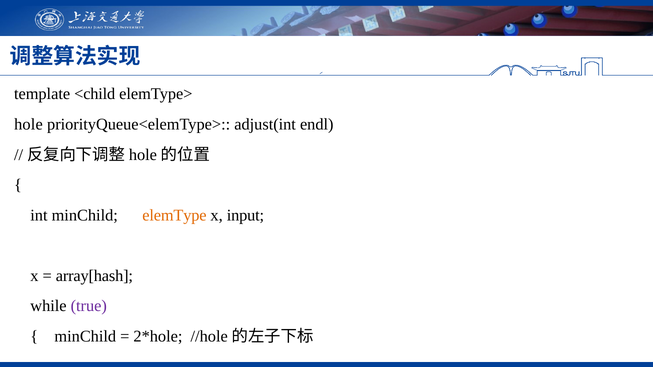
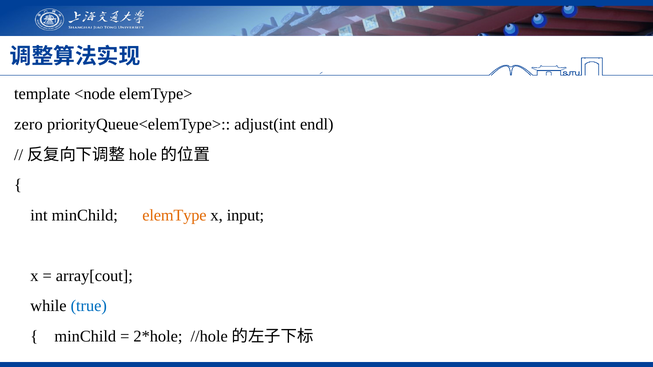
<child: <child -> <node
hole: hole -> zero
array[hash: array[hash -> array[cout
true colour: purple -> blue
